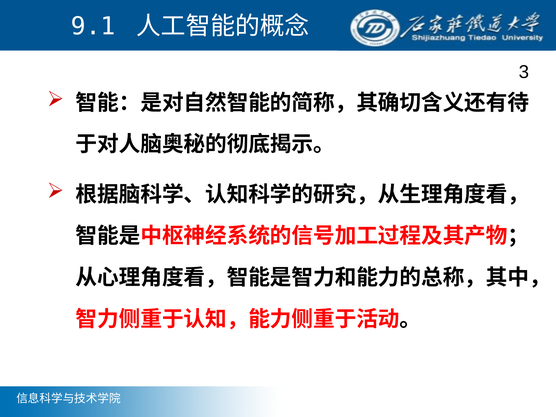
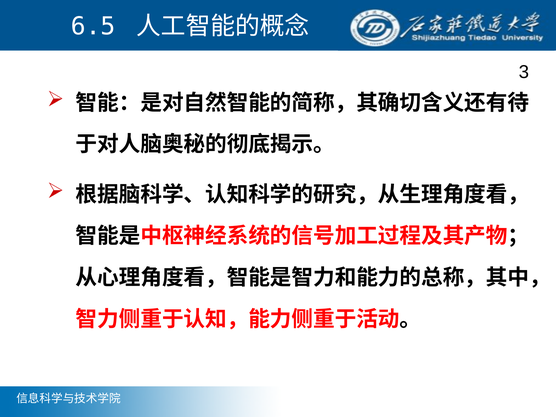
9.1: 9.1 -> 6.5
